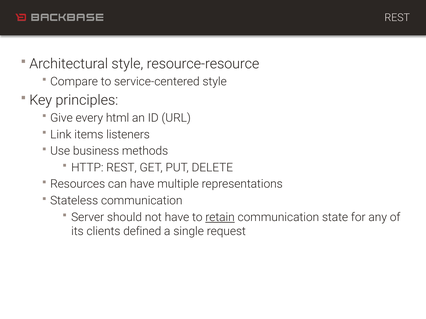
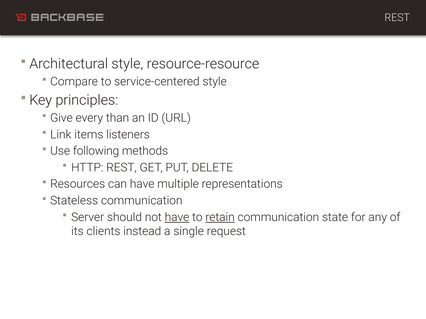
html: html -> than
business: business -> following
have at (177, 218) underline: none -> present
defined: defined -> instead
